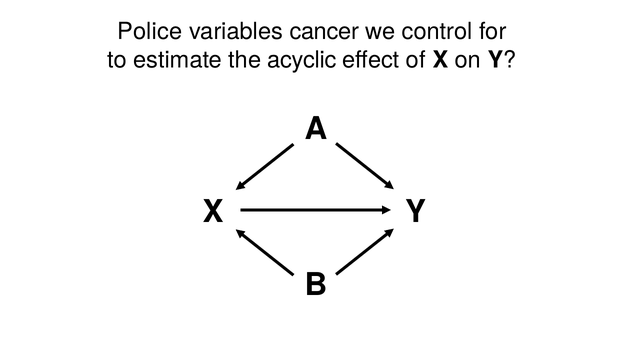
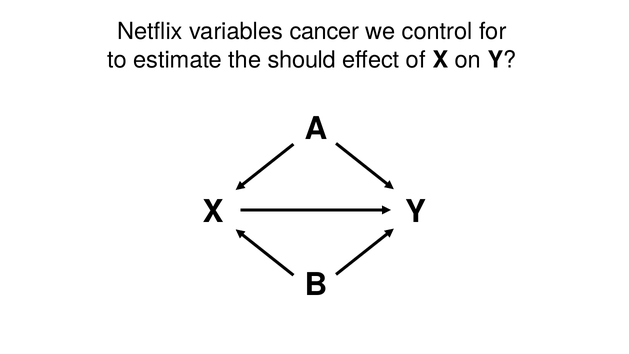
Police: Police -> Netflix
acyclic: acyclic -> should
